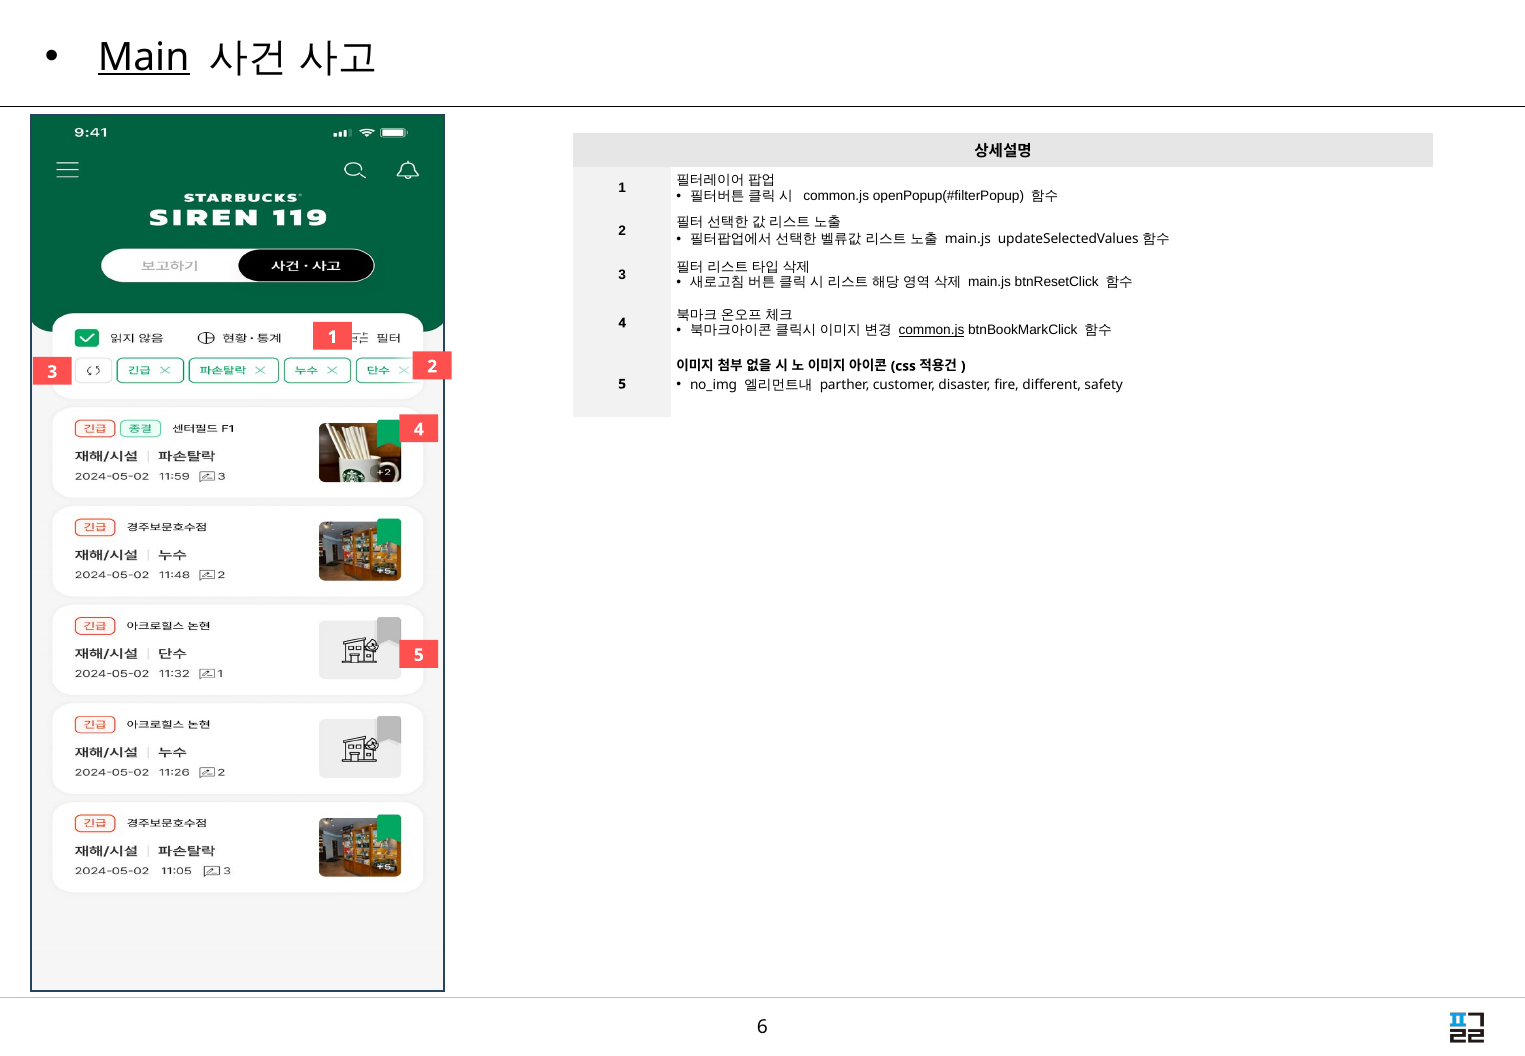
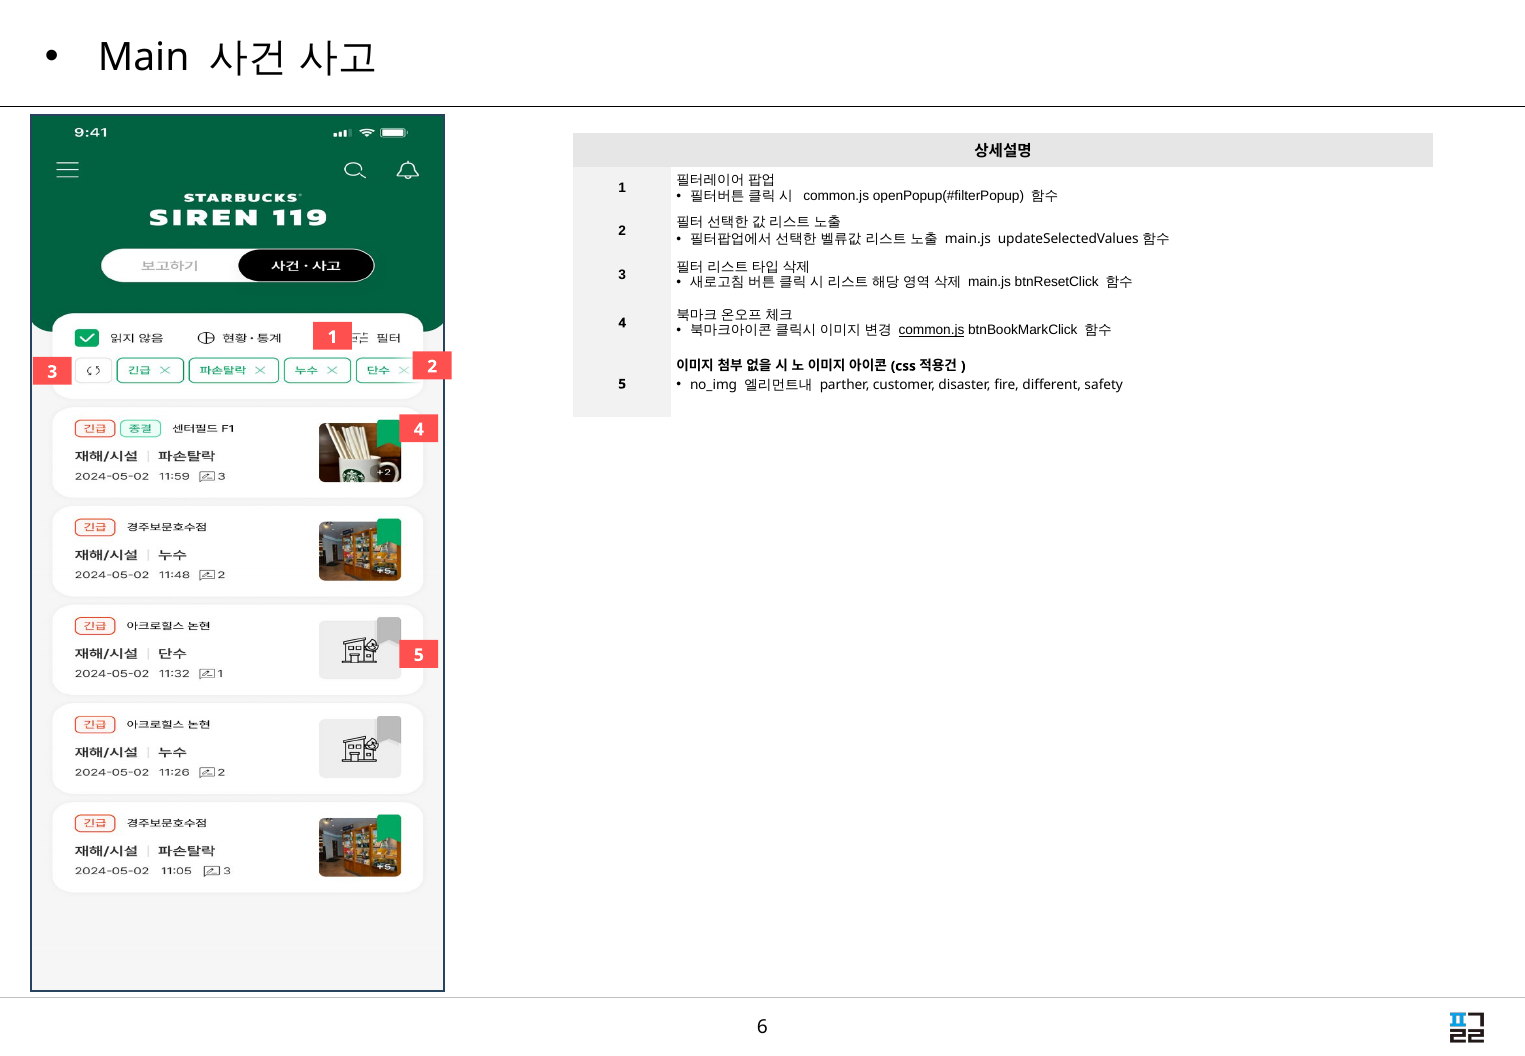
Main underline: present -> none
